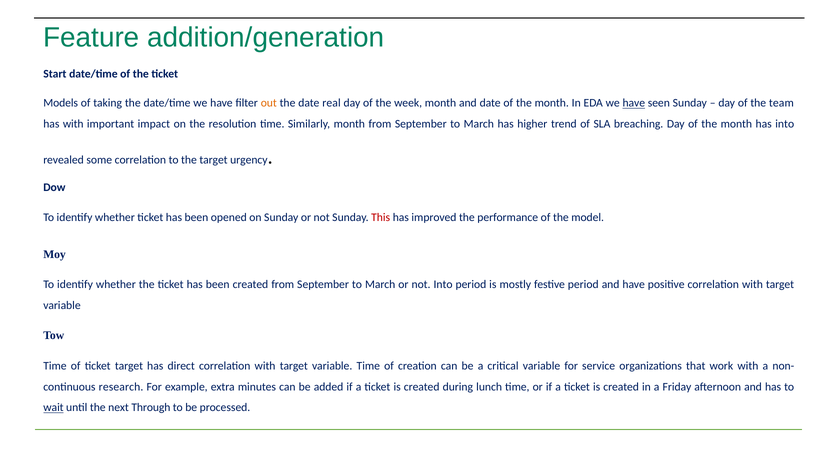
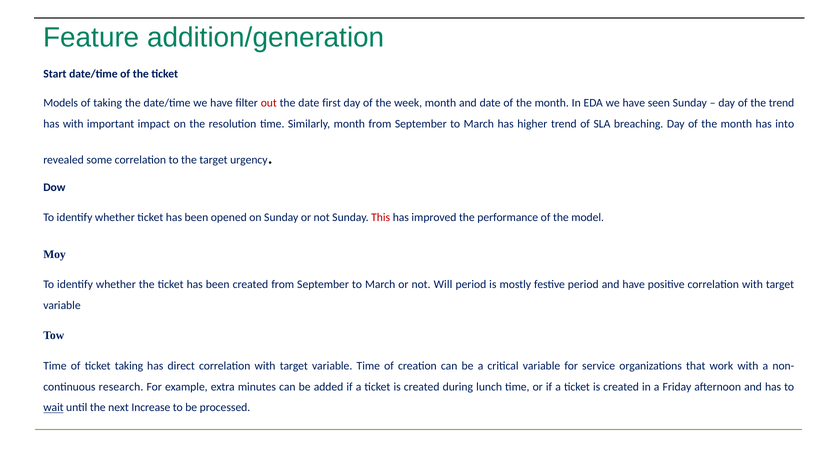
out colour: orange -> red
real: real -> first
have at (634, 103) underline: present -> none
the team: team -> trend
not Into: Into -> Will
ticket target: target -> taking
Through: Through -> Increase
